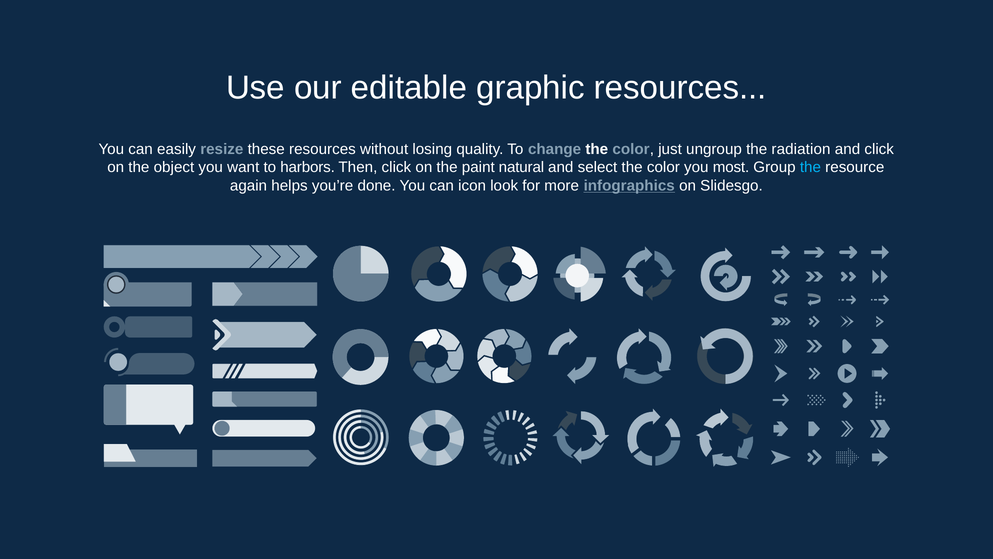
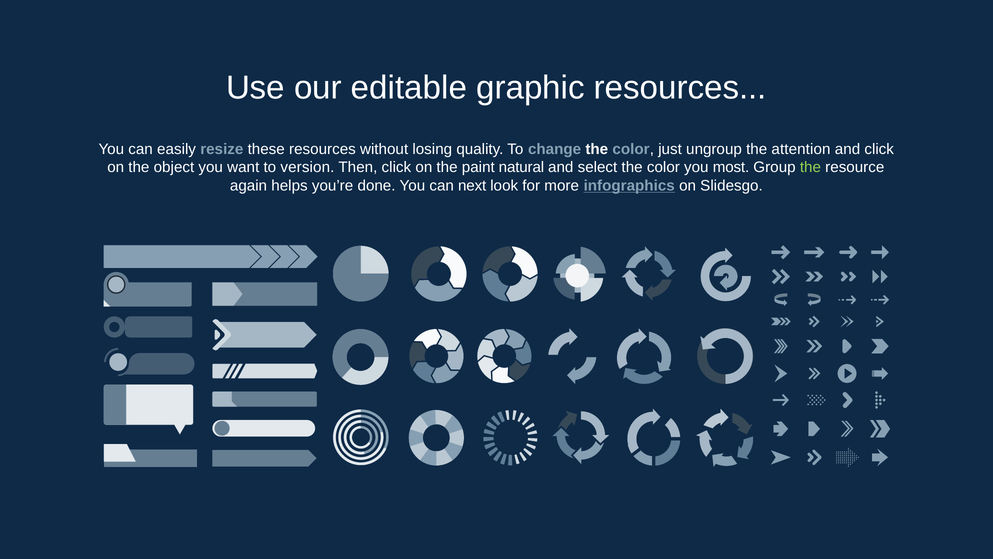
radiation: radiation -> attention
harbors: harbors -> version
the at (810, 167) colour: light blue -> light green
icon: icon -> next
